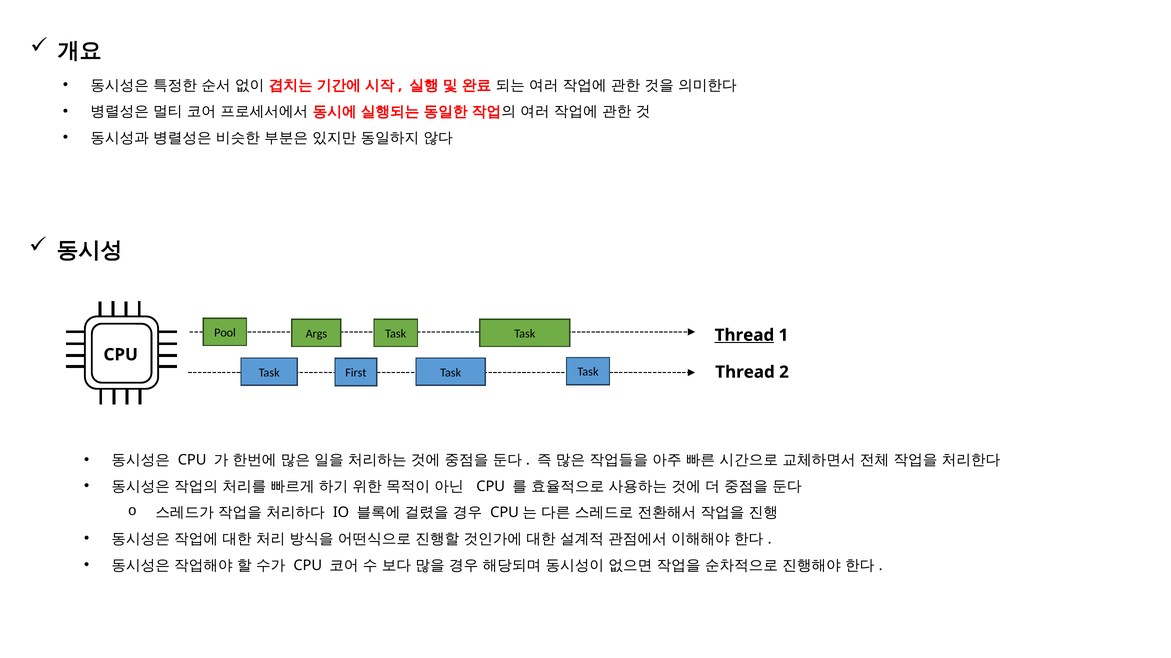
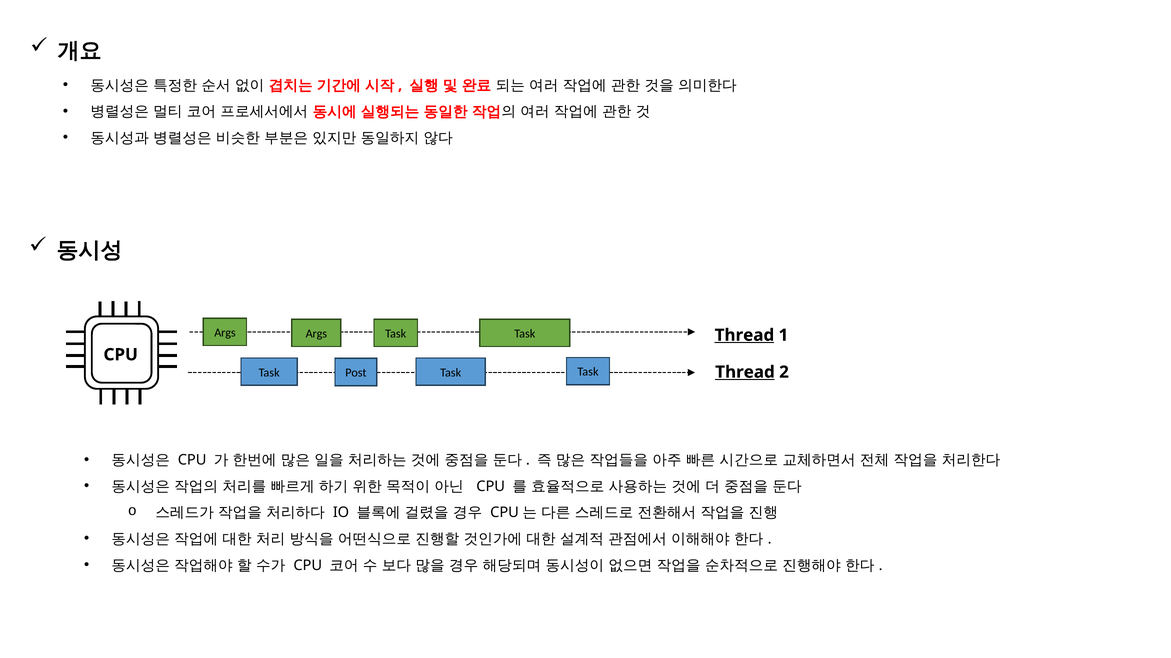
Pool at (225, 333): Pool -> Args
First: First -> Post
Thread at (745, 372) underline: none -> present
